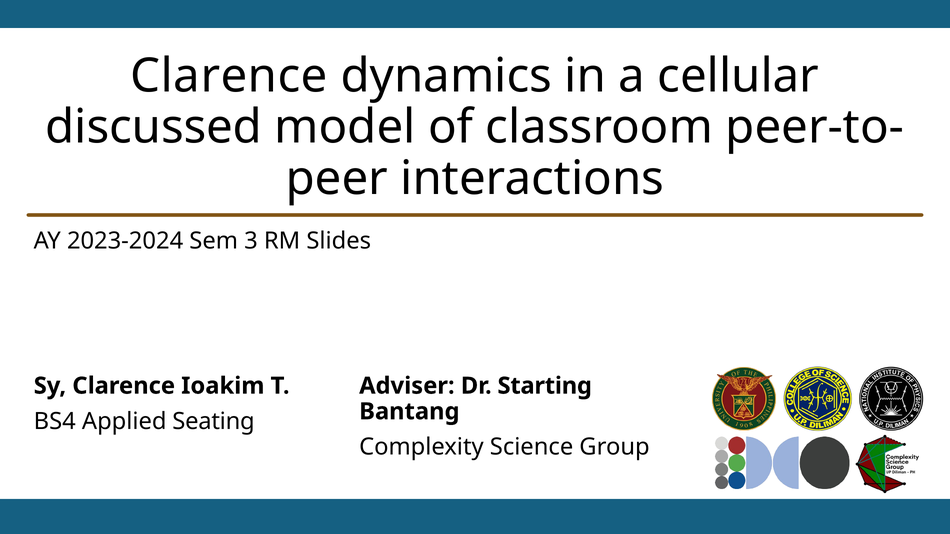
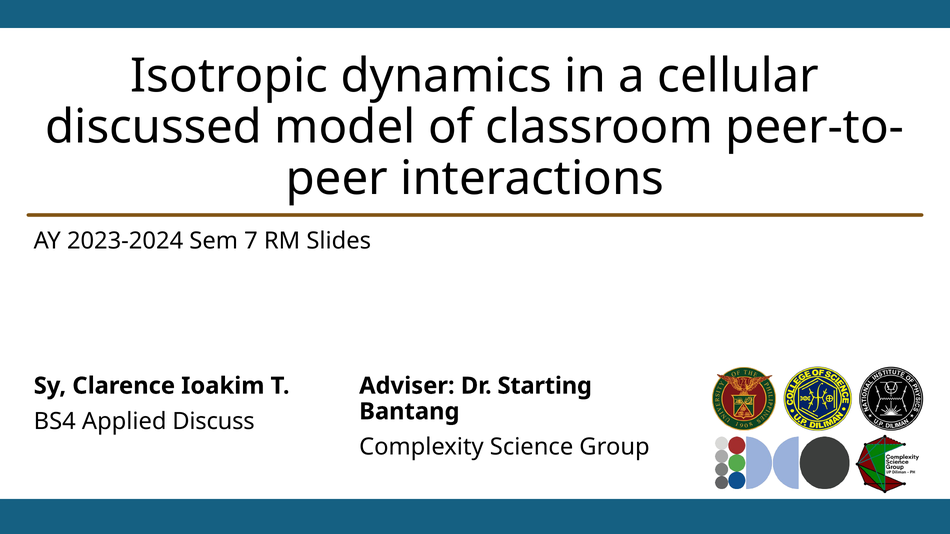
Clarence at (229, 76): Clarence -> Isotropic
3: 3 -> 7
Seating: Seating -> Discuss
